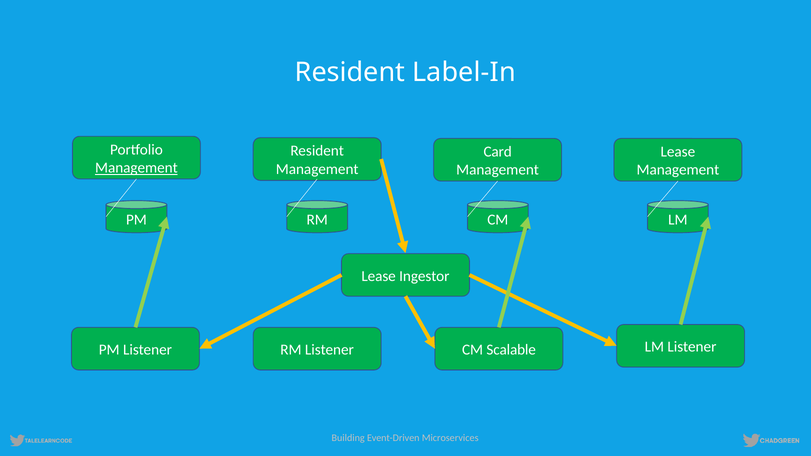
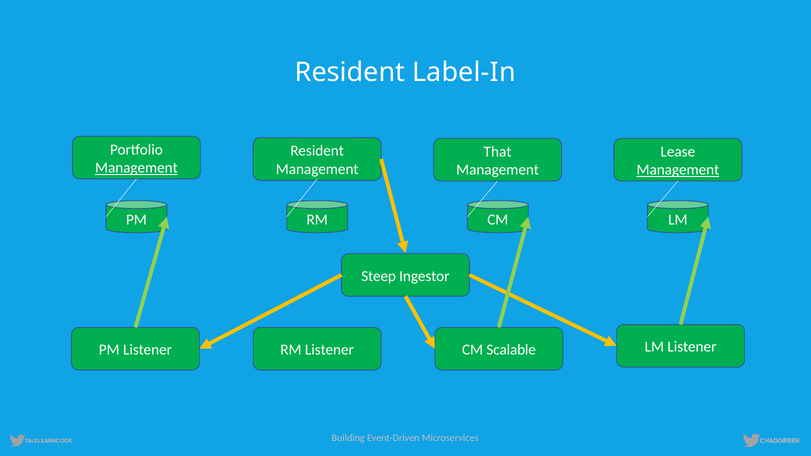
Card: Card -> That
Management at (678, 170) underline: none -> present
Lease at (379, 276): Lease -> Steep
